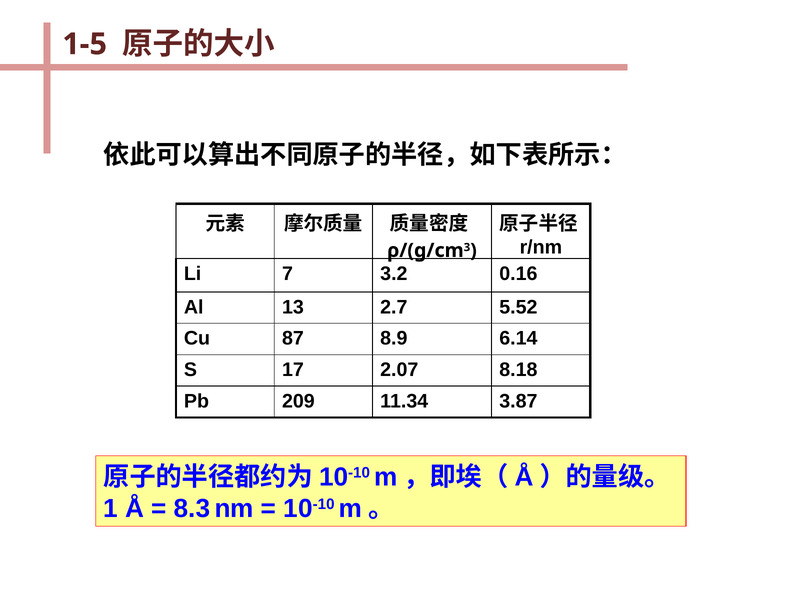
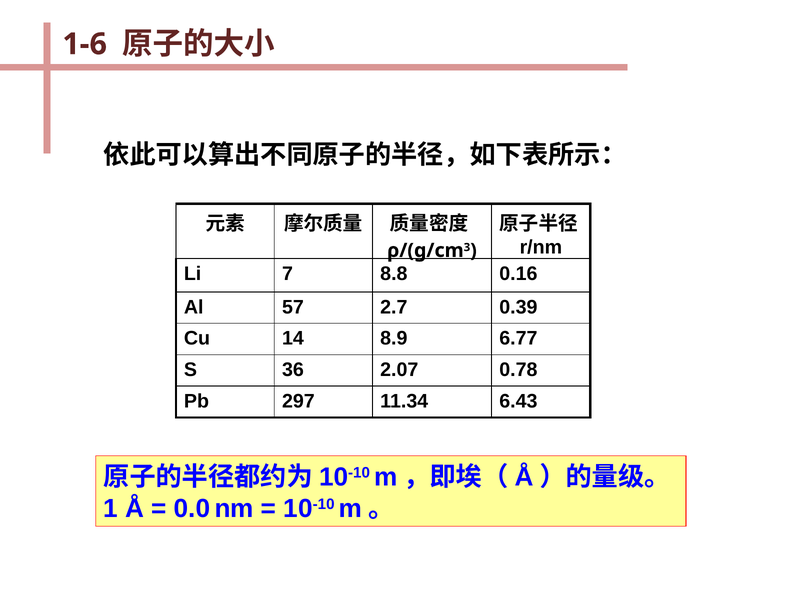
1-5: 1-5 -> 1-6
3.2: 3.2 -> 8.8
13: 13 -> 57
5.52: 5.52 -> 0.39
87: 87 -> 14
6.14: 6.14 -> 6.77
17: 17 -> 36
8.18: 8.18 -> 0.78
209: 209 -> 297
3.87: 3.87 -> 6.43
8.3: 8.3 -> 0.0
